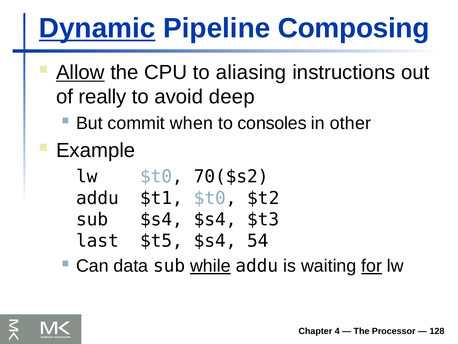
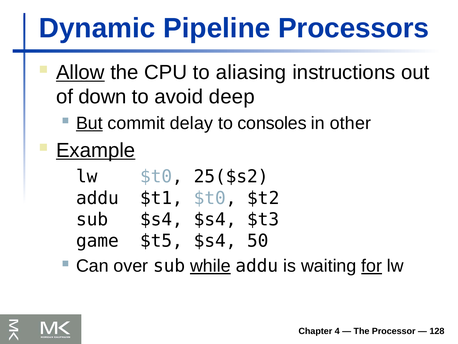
Dynamic underline: present -> none
Composing: Composing -> Processors
really: really -> down
But underline: none -> present
when: when -> delay
Example underline: none -> present
70($s2: 70($s2 -> 25($s2
last: last -> game
54: 54 -> 50
data: data -> over
